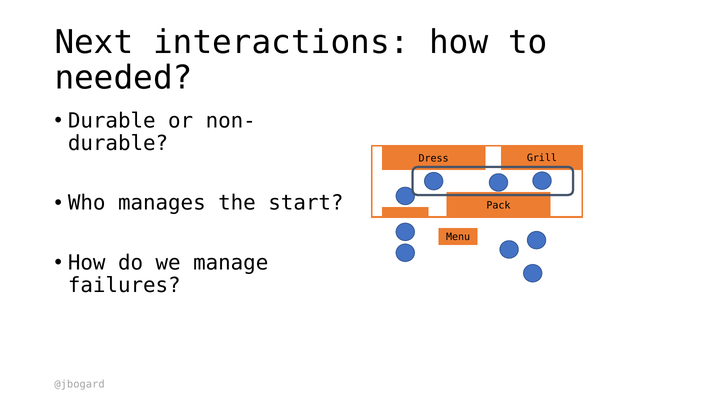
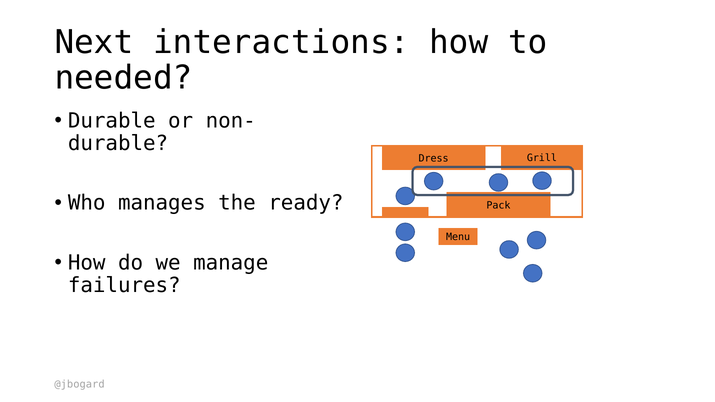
start: start -> ready
